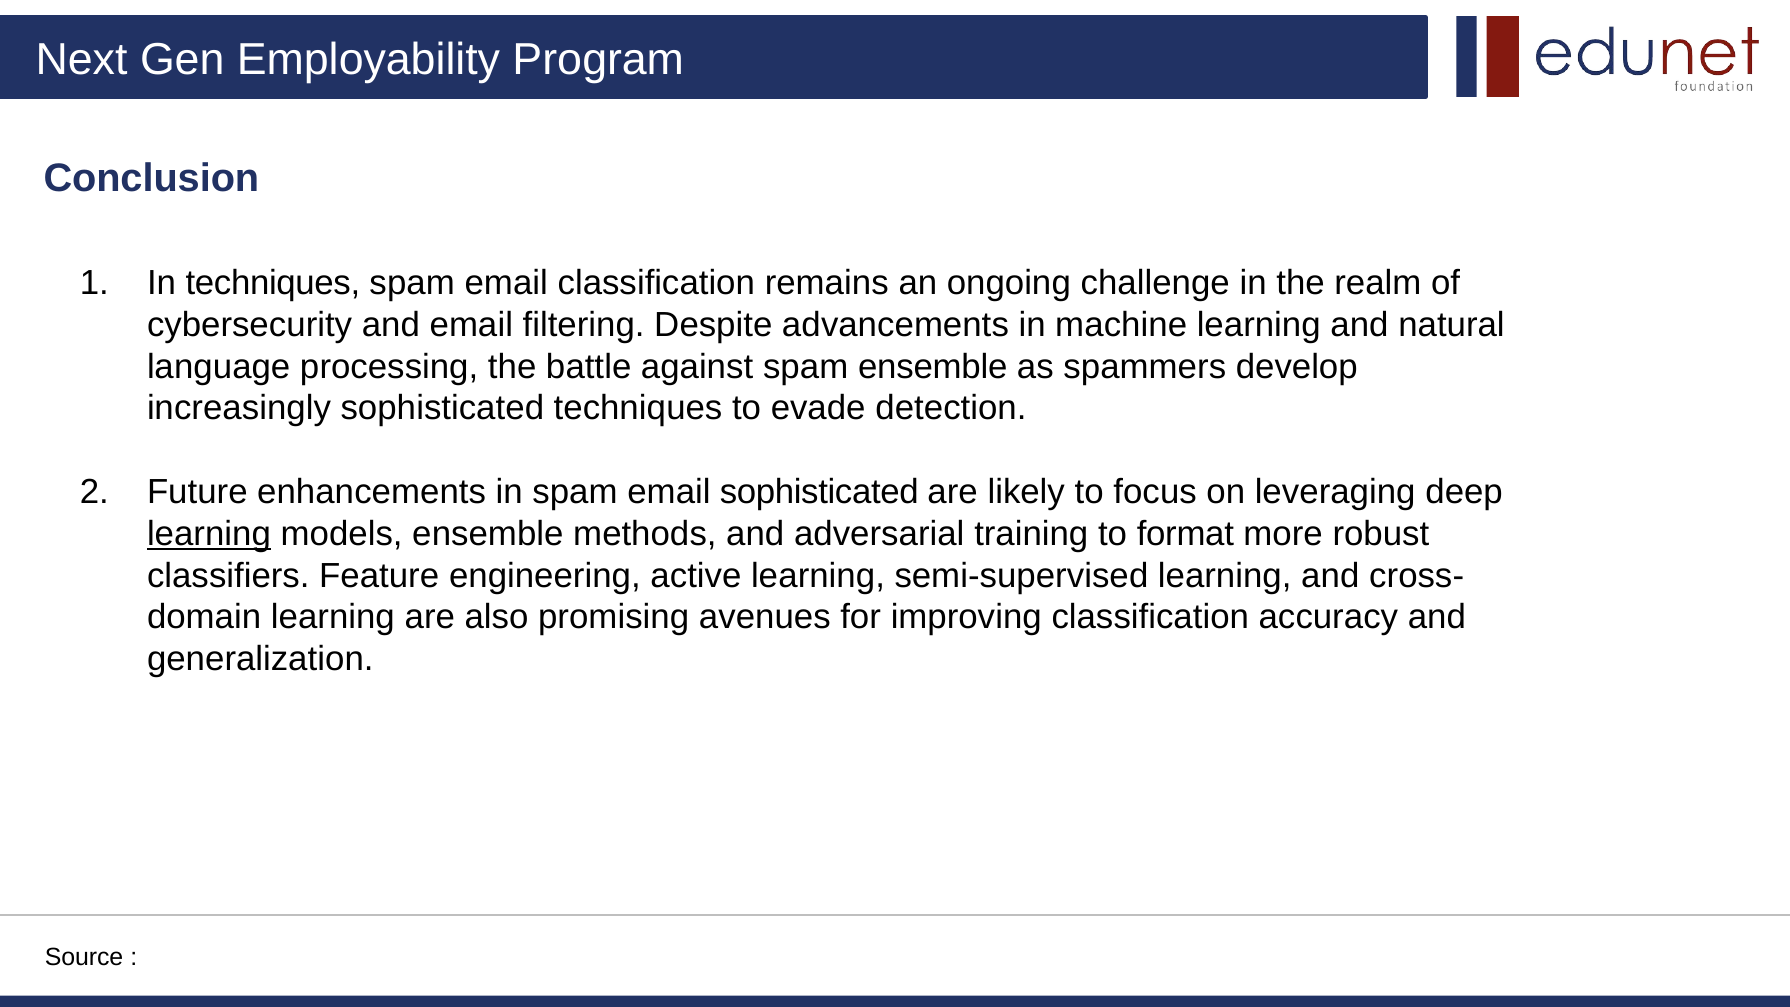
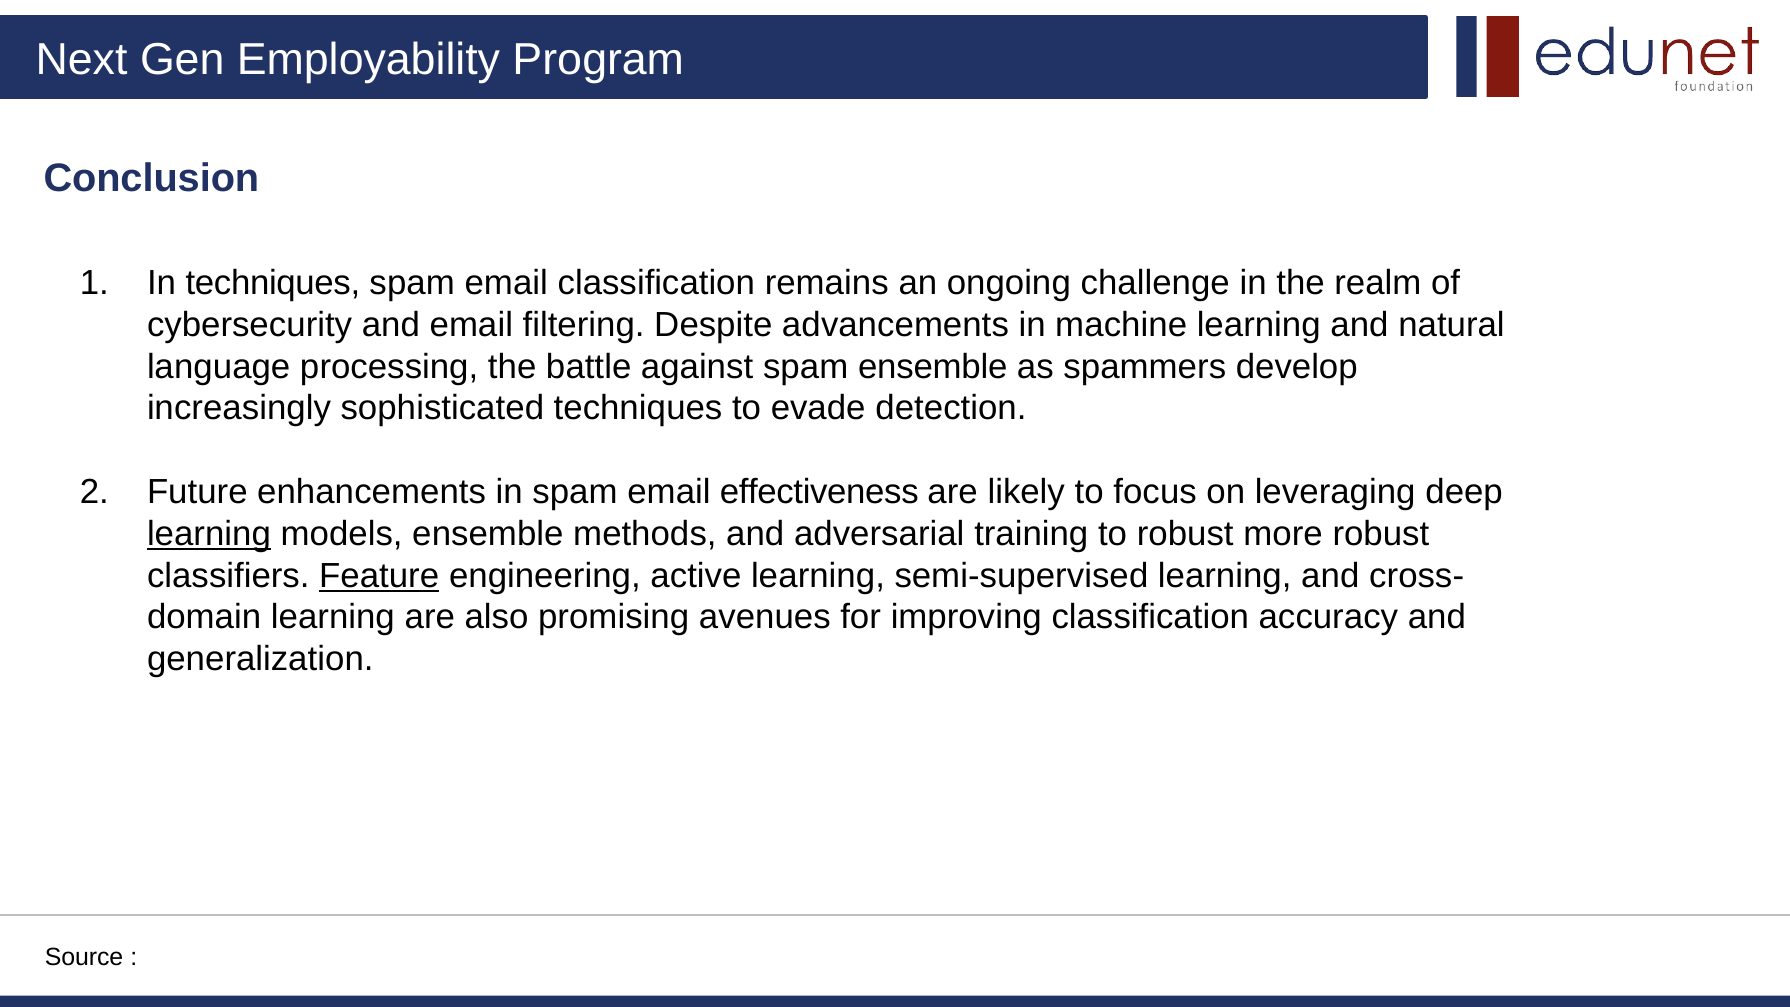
email sophisticated: sophisticated -> effectiveness
to format: format -> robust
Feature underline: none -> present
